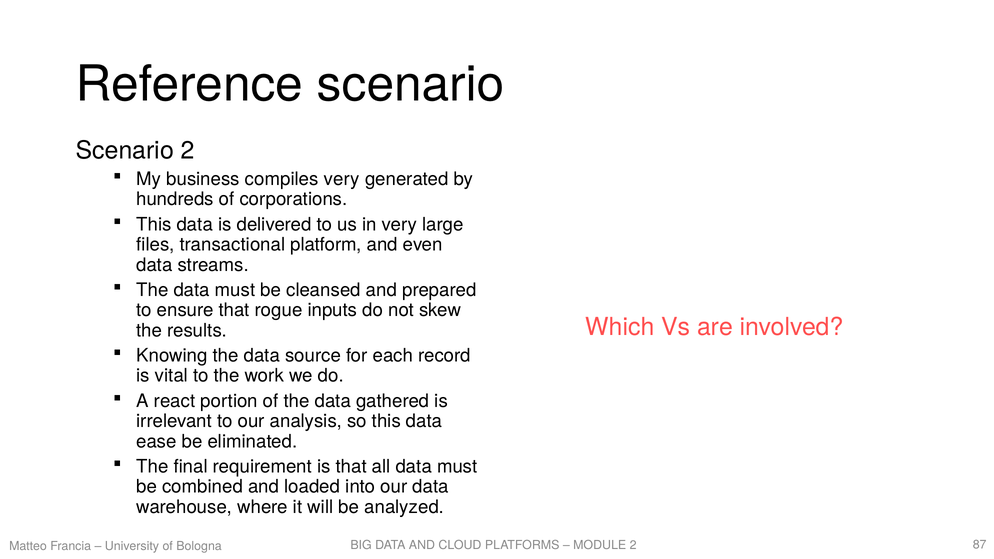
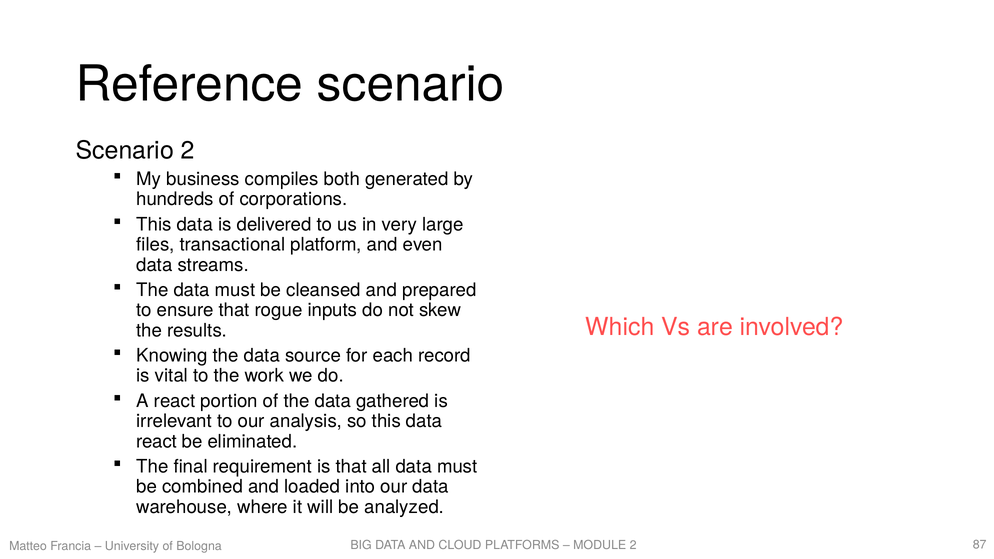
compiles very: very -> both
ease at (156, 441): ease -> react
